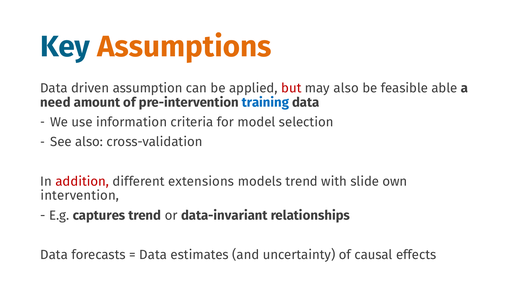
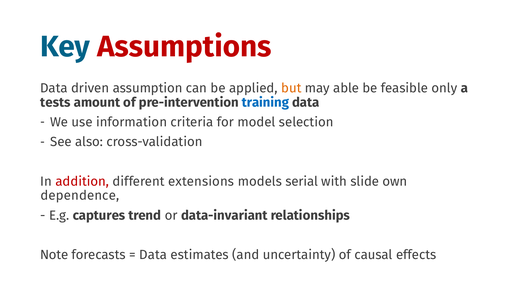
Assumptions colour: orange -> red
but colour: red -> orange
may also: also -> able
able: able -> only
need: need -> tests
models trend: trend -> serial
intervention: intervention -> dependence
Data at (54, 255): Data -> Note
